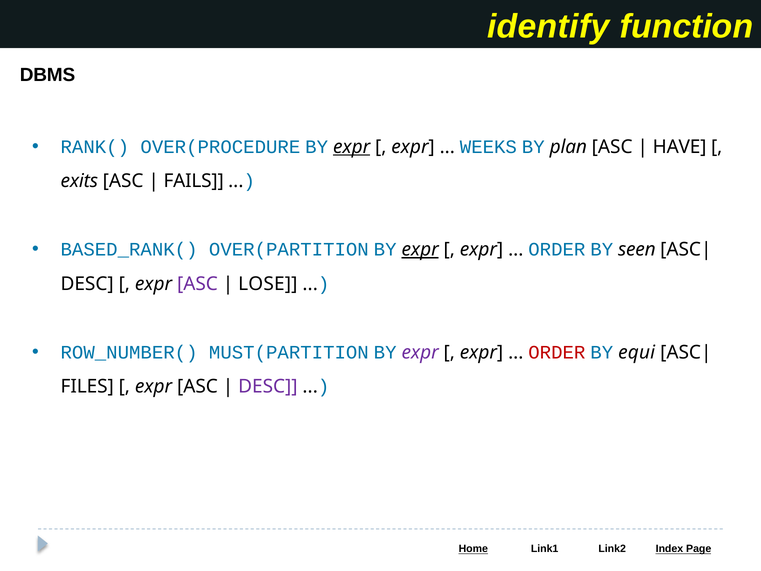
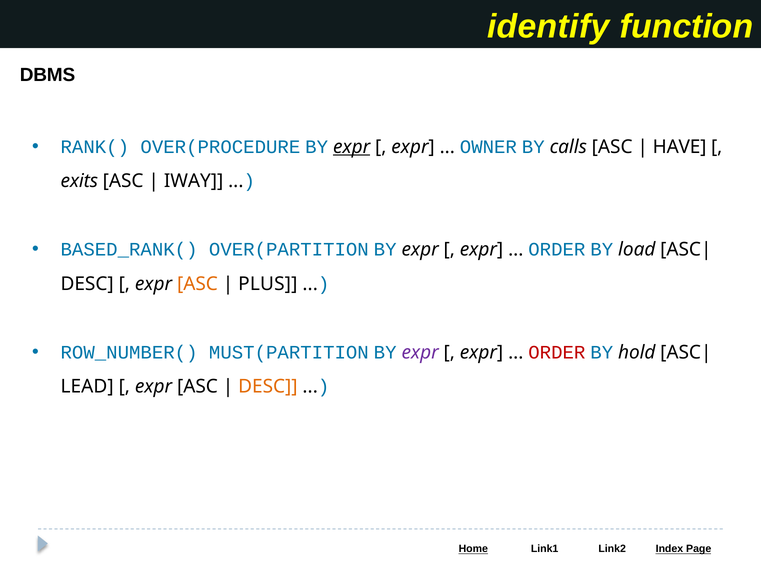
WEEKS: WEEKS -> OWNER
plan: plan -> calls
FAILS: FAILS -> IWAY
expr at (420, 250) underline: present -> none
seen: seen -> load
ASC at (197, 284) colour: purple -> orange
LOSE: LOSE -> PLUS
equi: equi -> hold
FILES: FILES -> LEAD
DESC at (268, 387) colour: purple -> orange
